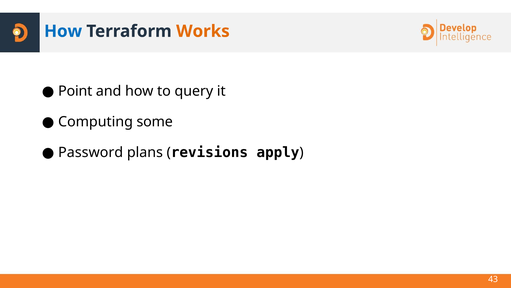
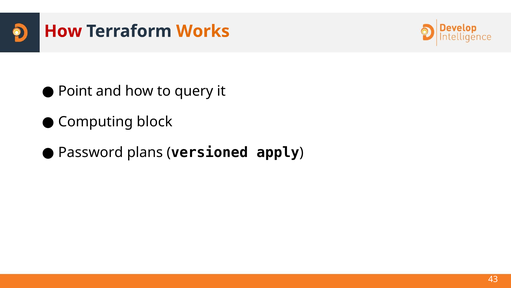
How at (63, 31) colour: blue -> red
some: some -> block
revisions: revisions -> versioned
